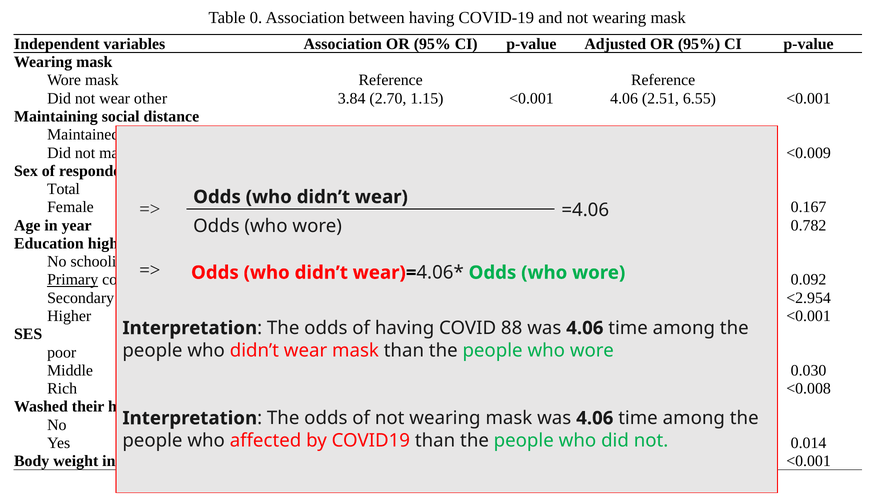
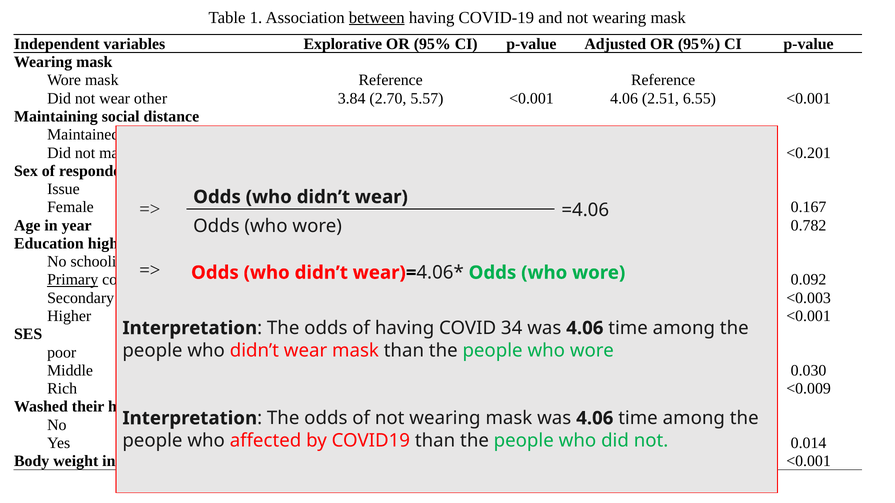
0: 0 -> 1
between underline: none -> present
variables Association: Association -> Explorative
2.70 1.15: 1.15 -> 5.57
<0.009: <0.009 -> <0.201
Total: Total -> Issue
<2.954: <2.954 -> <0.003
88: 88 -> 34
<0.008: <0.008 -> <0.009
